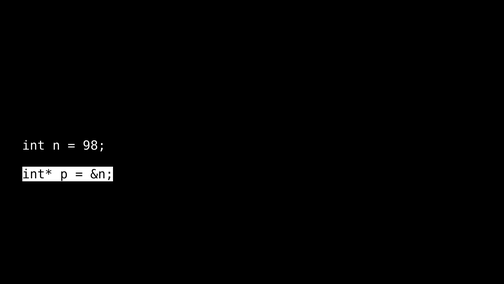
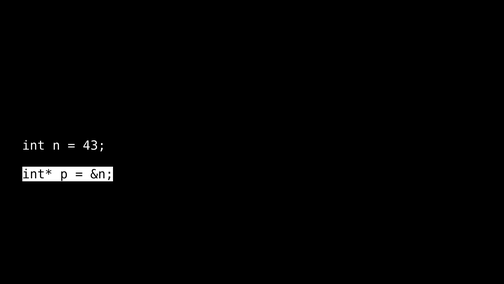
98: 98 -> 43
